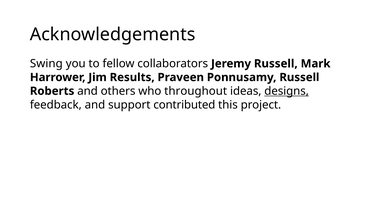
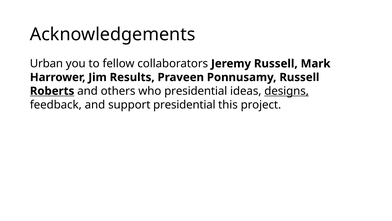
Swing: Swing -> Urban
Roberts underline: none -> present
who throughout: throughout -> presidential
support contributed: contributed -> presidential
